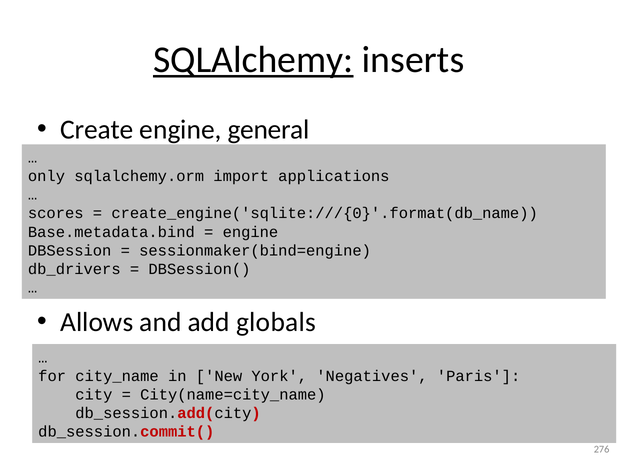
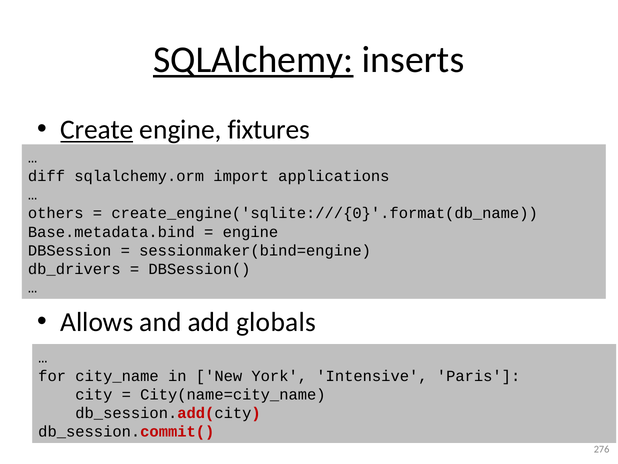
Create underline: none -> present
general: general -> fixtures
only: only -> diff
scores: scores -> others
Negatives: Negatives -> Intensive
